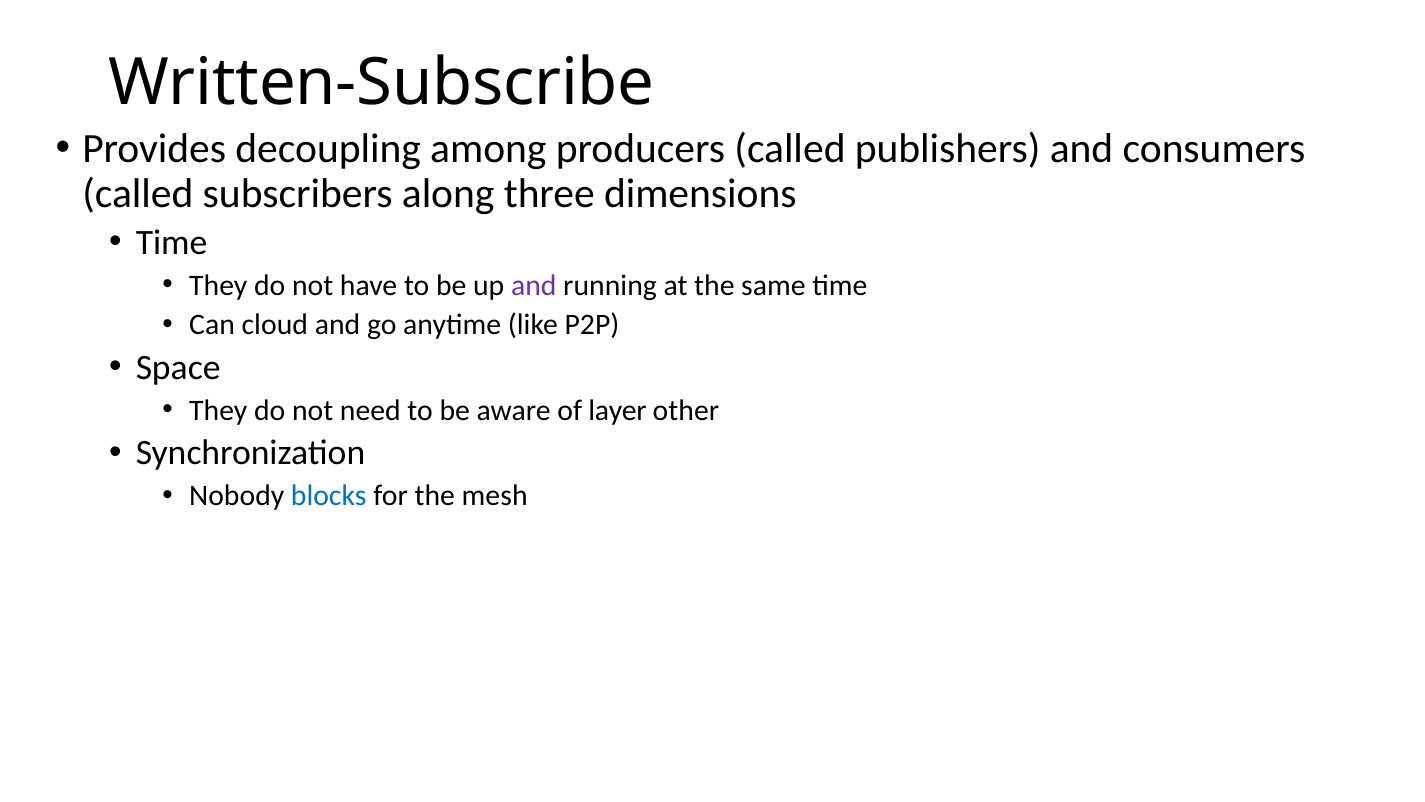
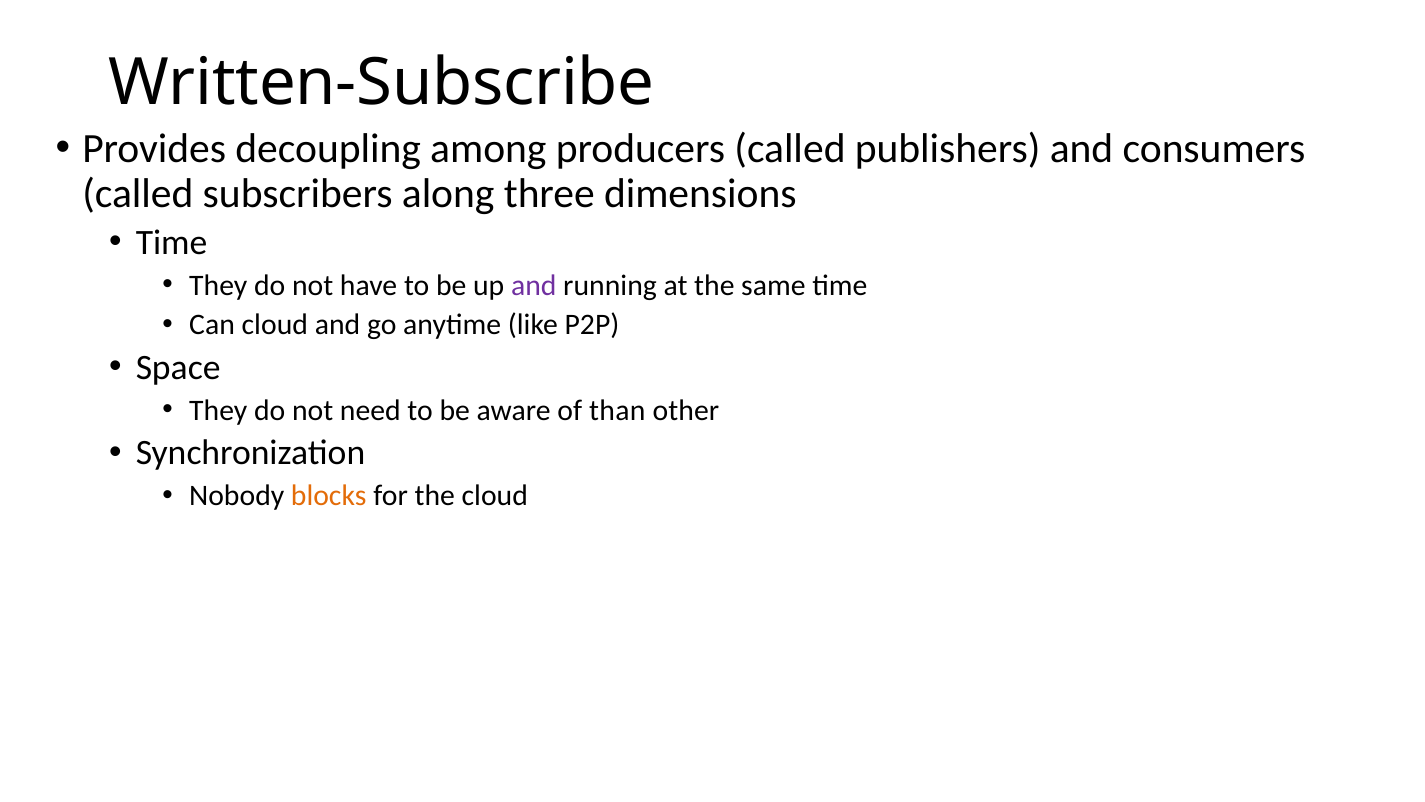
layer: layer -> than
blocks colour: blue -> orange
the mesh: mesh -> cloud
